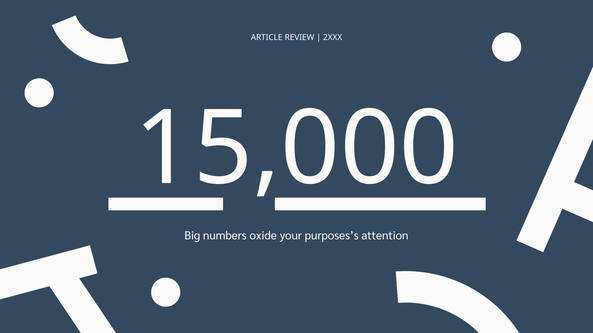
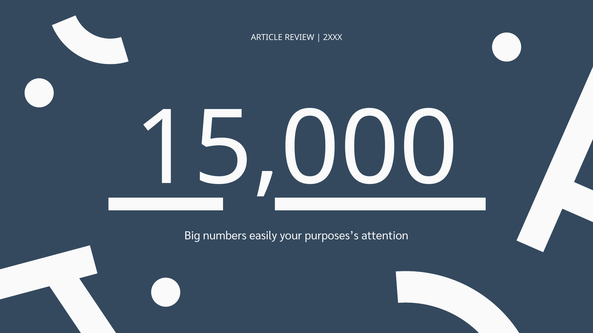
oxide: oxide -> easily
